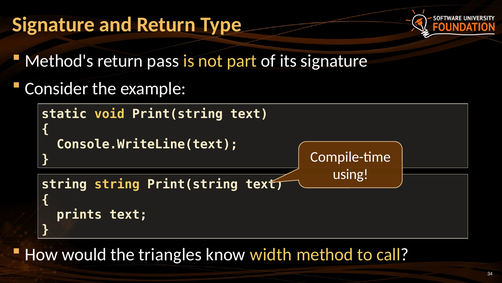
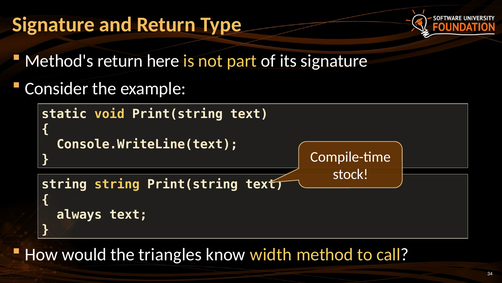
pass: pass -> here
using: using -> stock
prints: prints -> always
